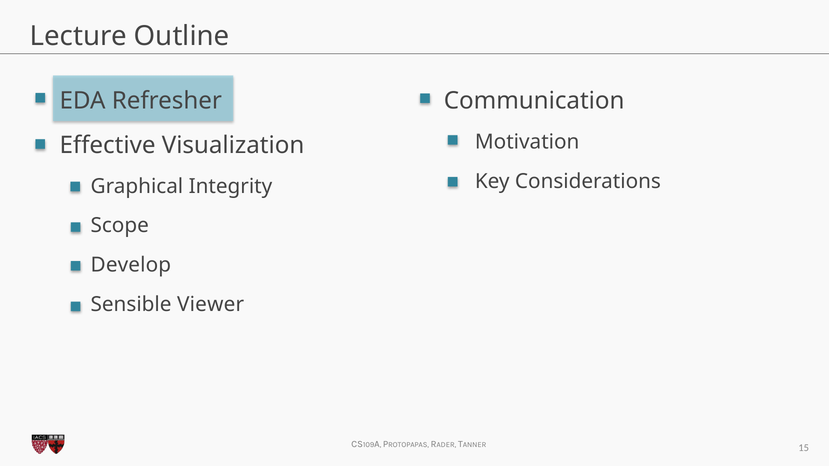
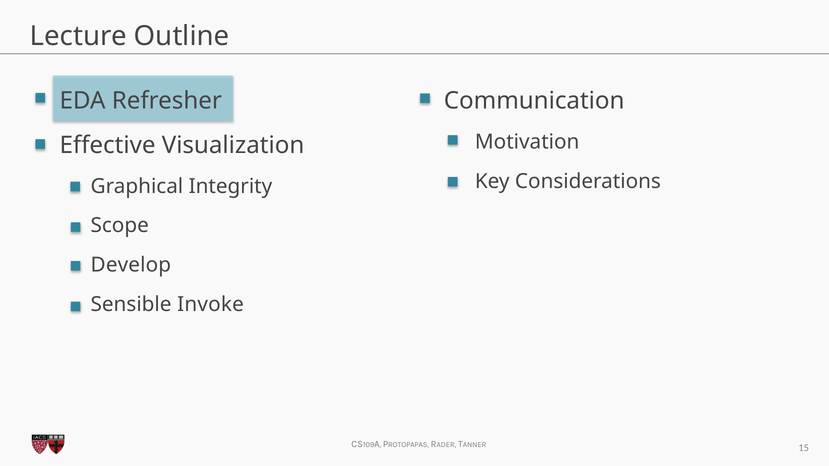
Viewer: Viewer -> Invoke
